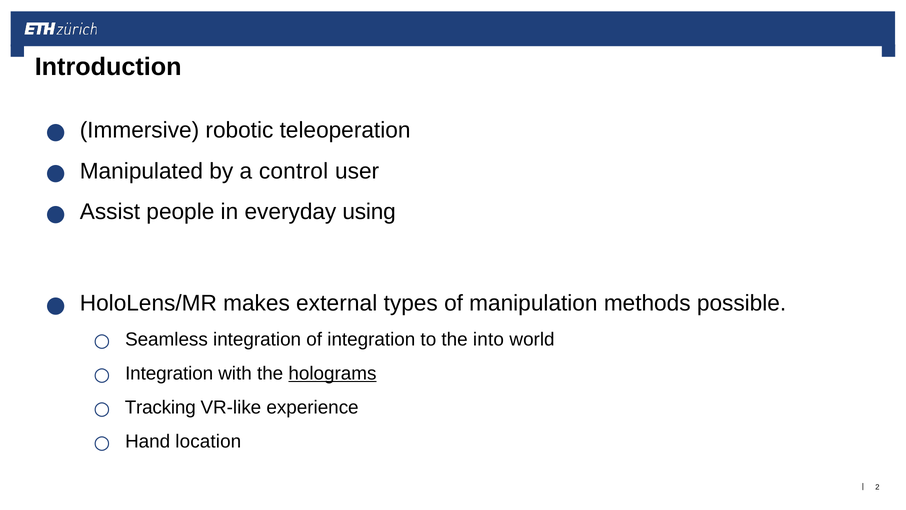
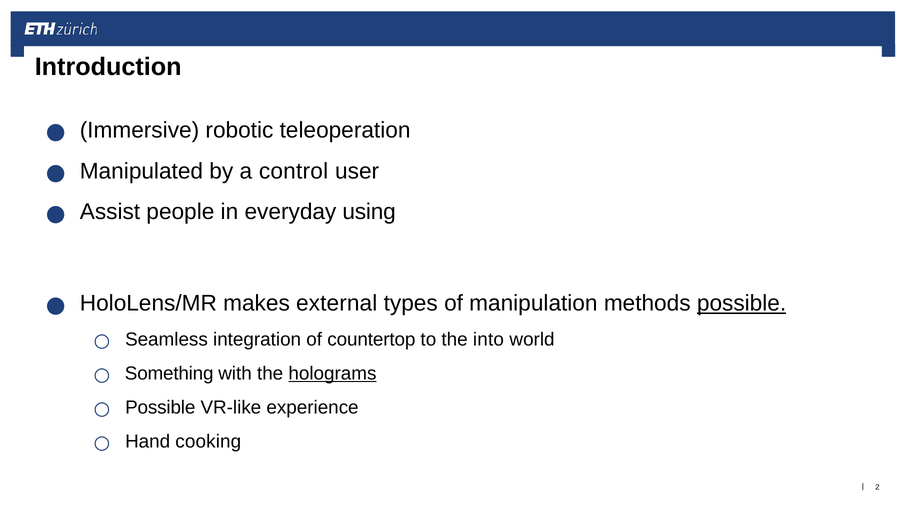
possible at (742, 303) underline: none -> present
of integration: integration -> countertop
Integration at (169, 373): Integration -> Something
Tracking at (160, 407): Tracking -> Possible
location: location -> cooking
